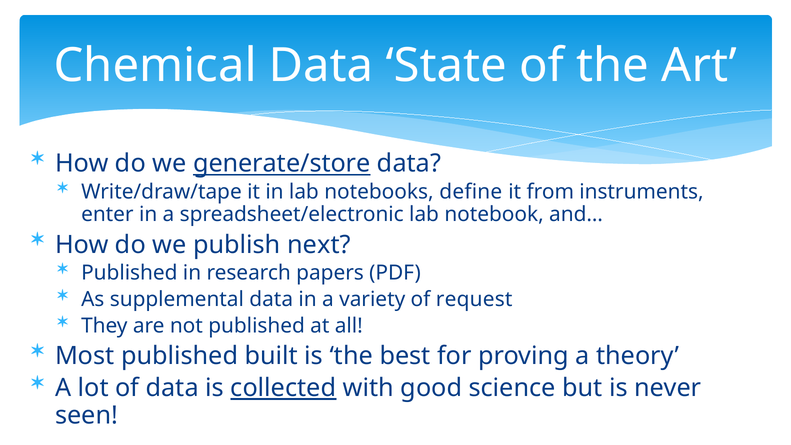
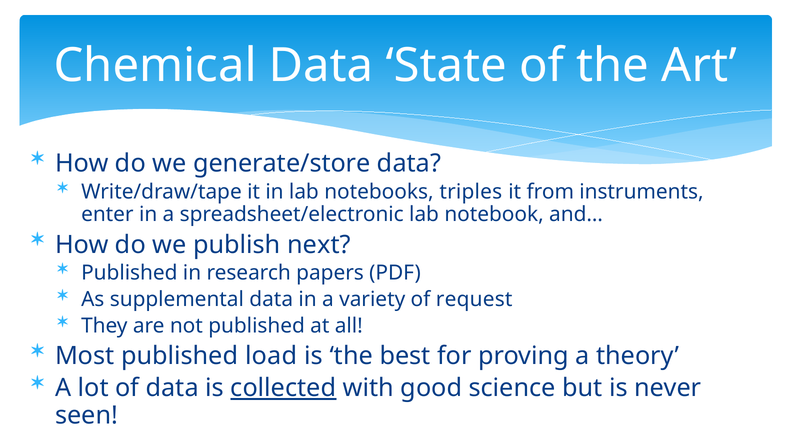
generate/store underline: present -> none
define: define -> triples
built: built -> load
